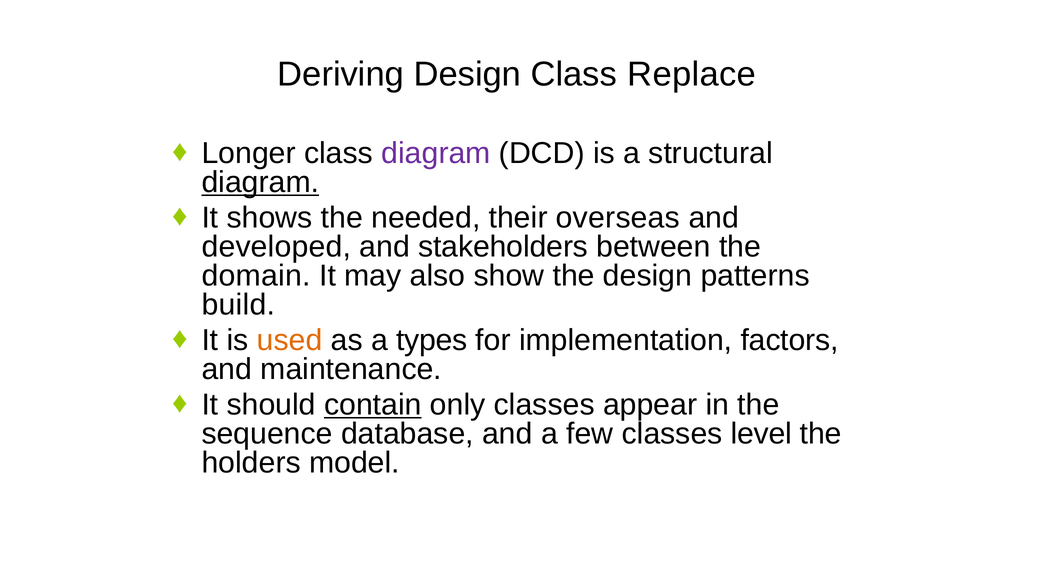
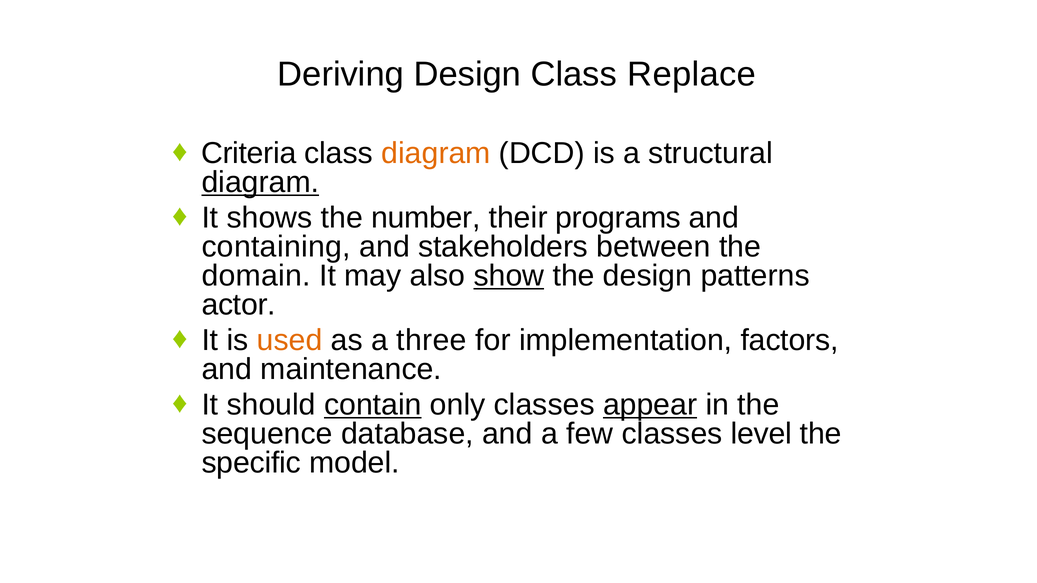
Longer: Longer -> Criteria
diagram at (436, 153) colour: purple -> orange
needed: needed -> number
overseas: overseas -> programs
developed: developed -> containing
show underline: none -> present
build: build -> actor
types: types -> three
appear underline: none -> present
holders: holders -> specific
